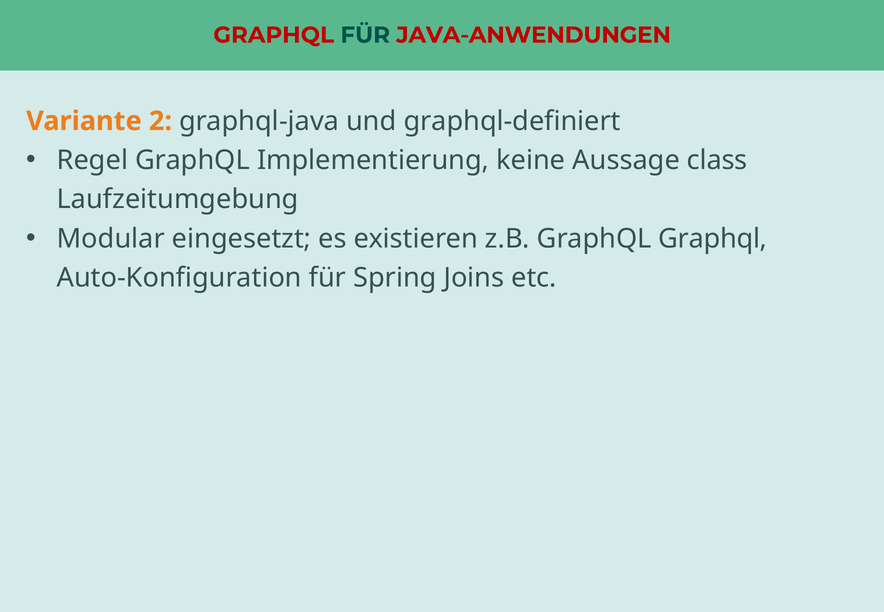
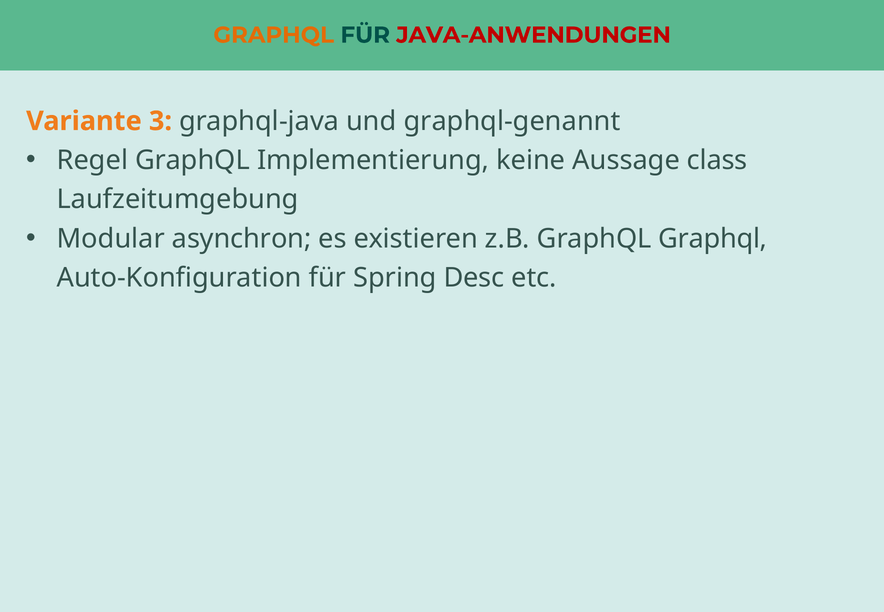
GRAPHQL at (274, 35) colour: red -> orange
2: 2 -> 3
graphql-definiert: graphql-definiert -> graphql-genannt
eingesetzt: eingesetzt -> asynchron
Joins: Joins -> Desc
